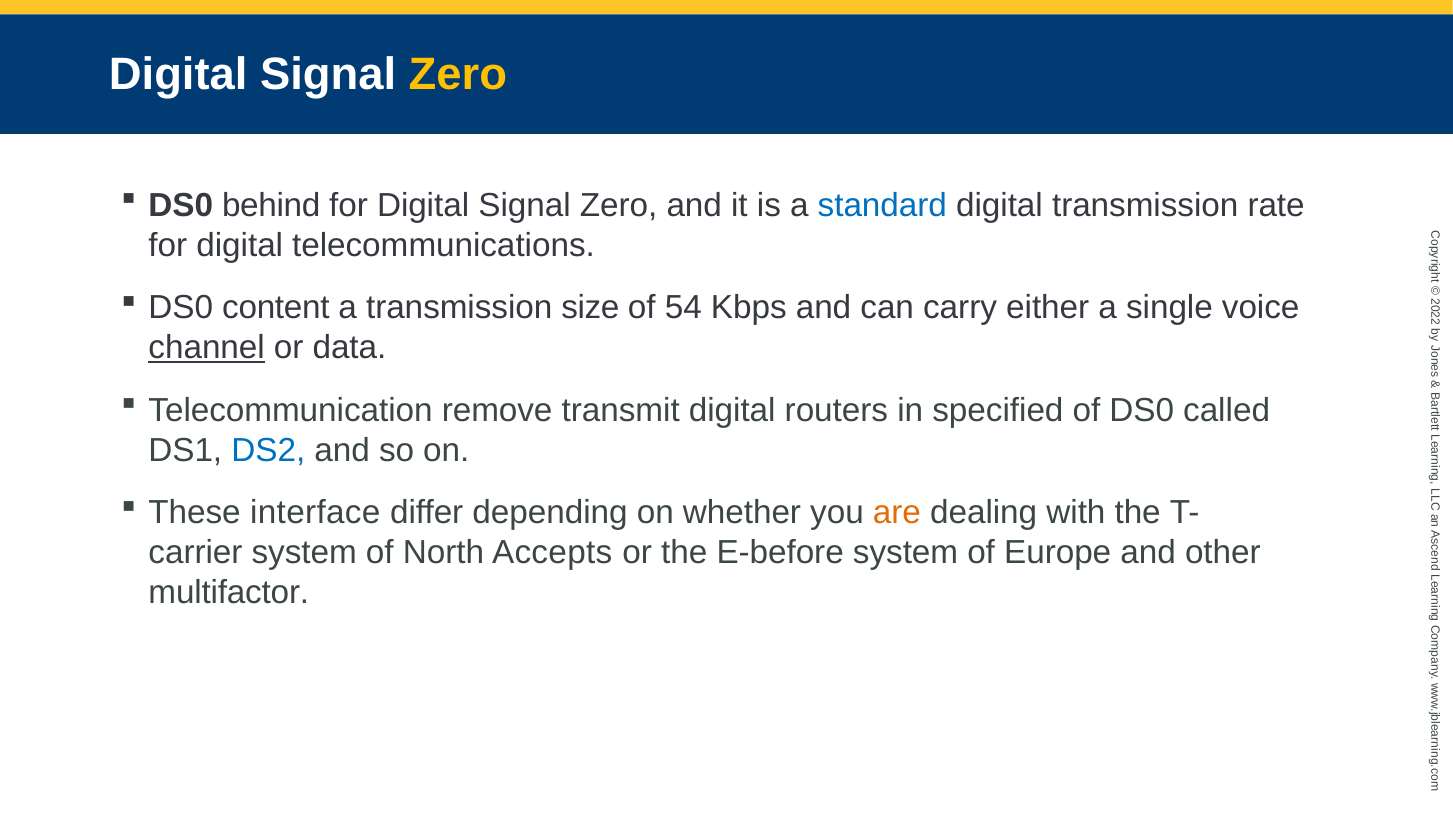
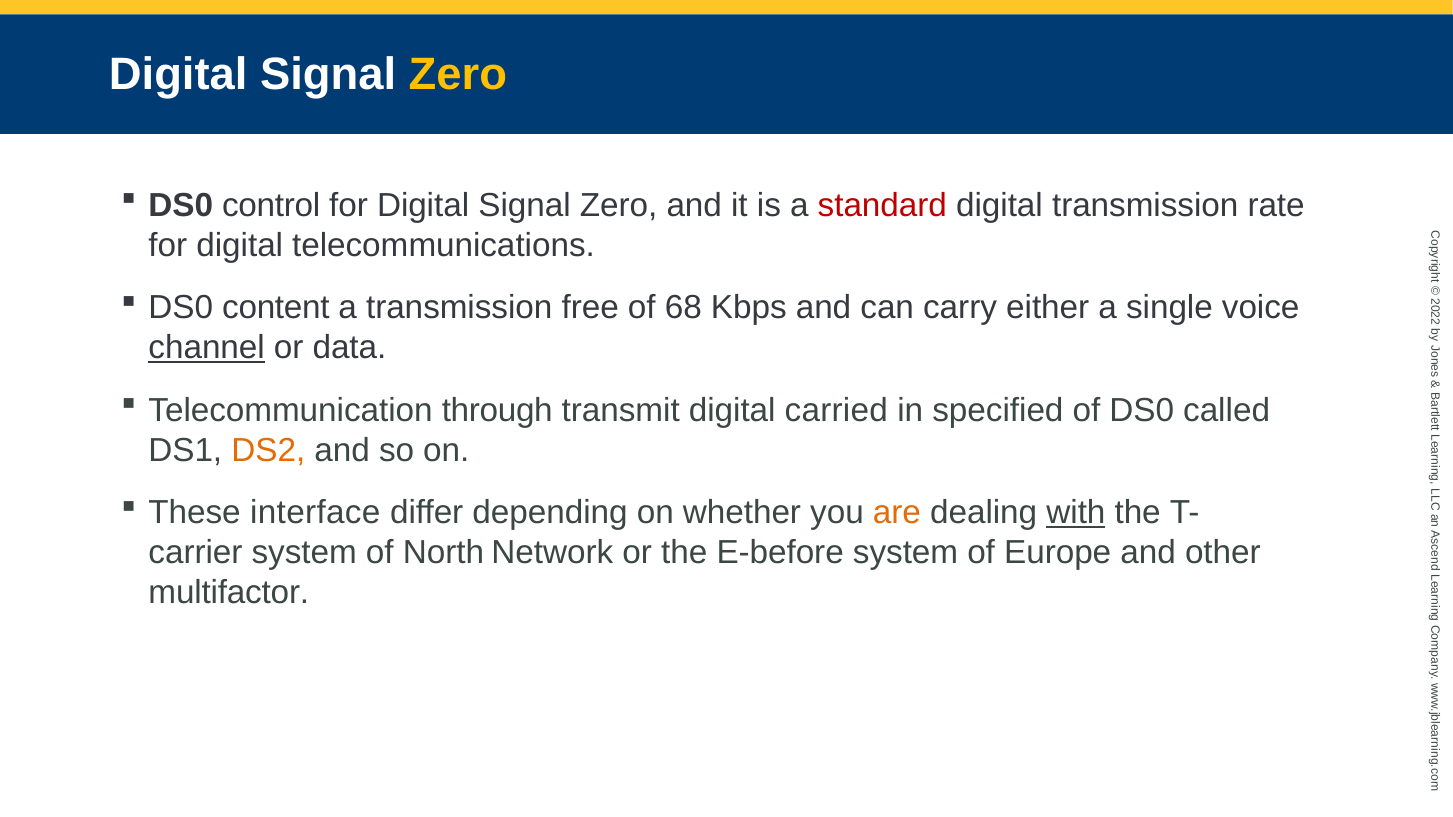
behind: behind -> control
standard colour: blue -> red
size: size -> free
54: 54 -> 68
remove: remove -> through
routers: routers -> carried
DS2 colour: blue -> orange
with underline: none -> present
Accepts: Accepts -> Network
